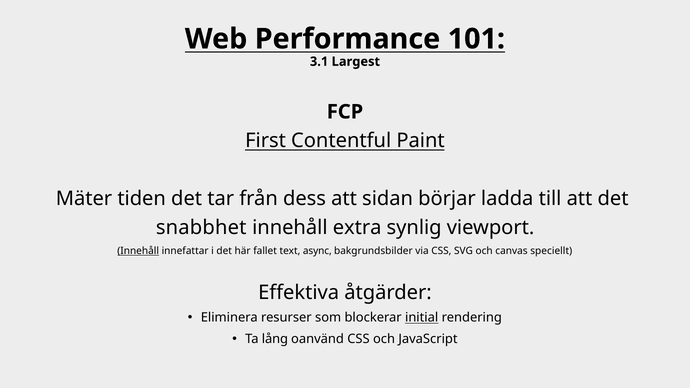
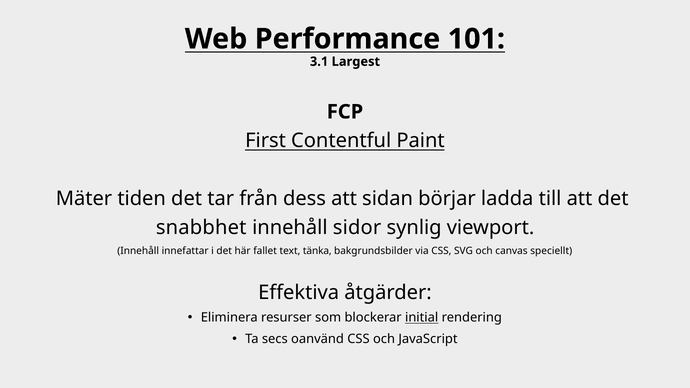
extra: extra -> sidor
Innehåll at (138, 251) underline: present -> none
async: async -> tänka
lång: lång -> secs
